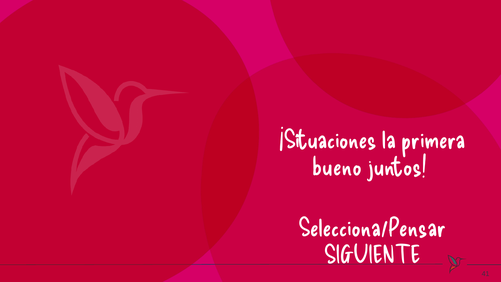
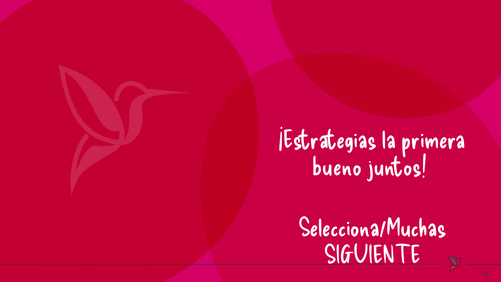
¡Situaciones: ¡Situaciones -> ¡Estrategias
Selecciona/Pensar: Selecciona/Pensar -> Selecciona/Muchas
